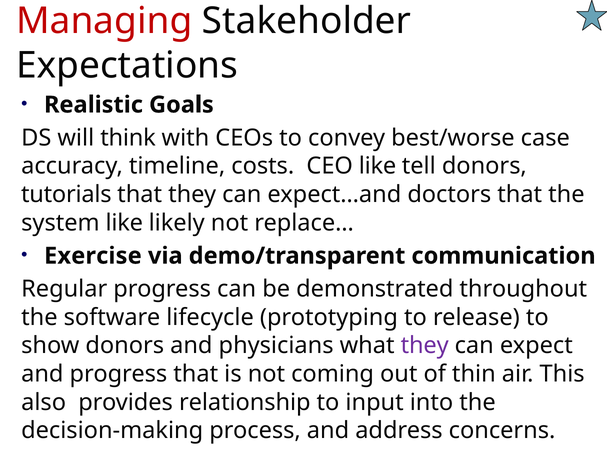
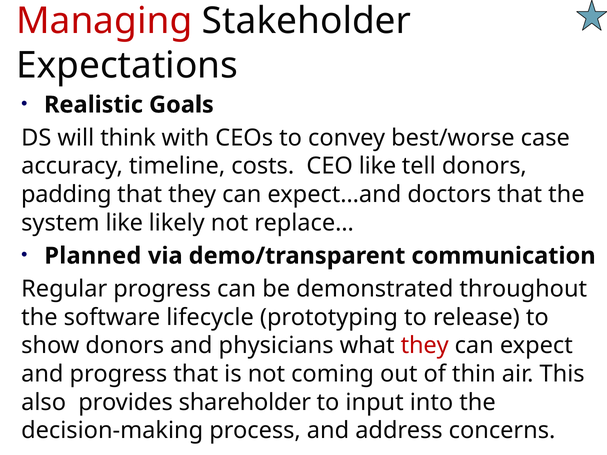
tutorials: tutorials -> padding
Exercise: Exercise -> Planned
they at (425, 346) colour: purple -> red
relationship: relationship -> shareholder
